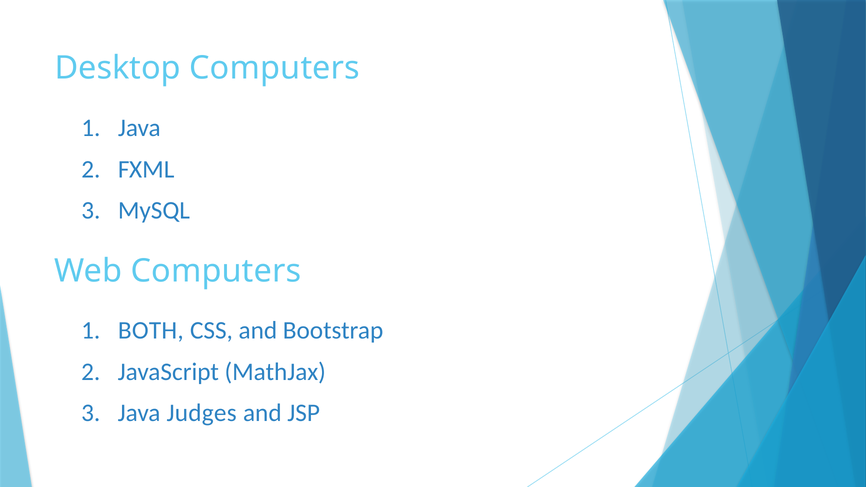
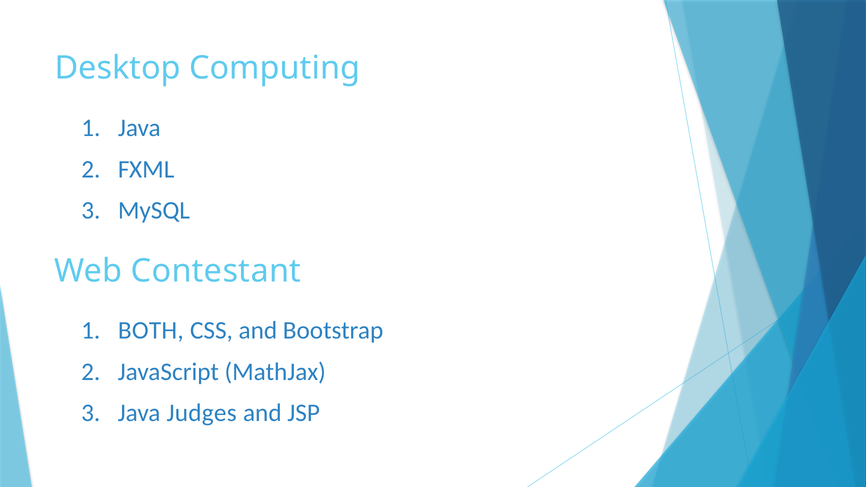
Desktop Computers: Computers -> Computing
Web Computers: Computers -> Contestant
